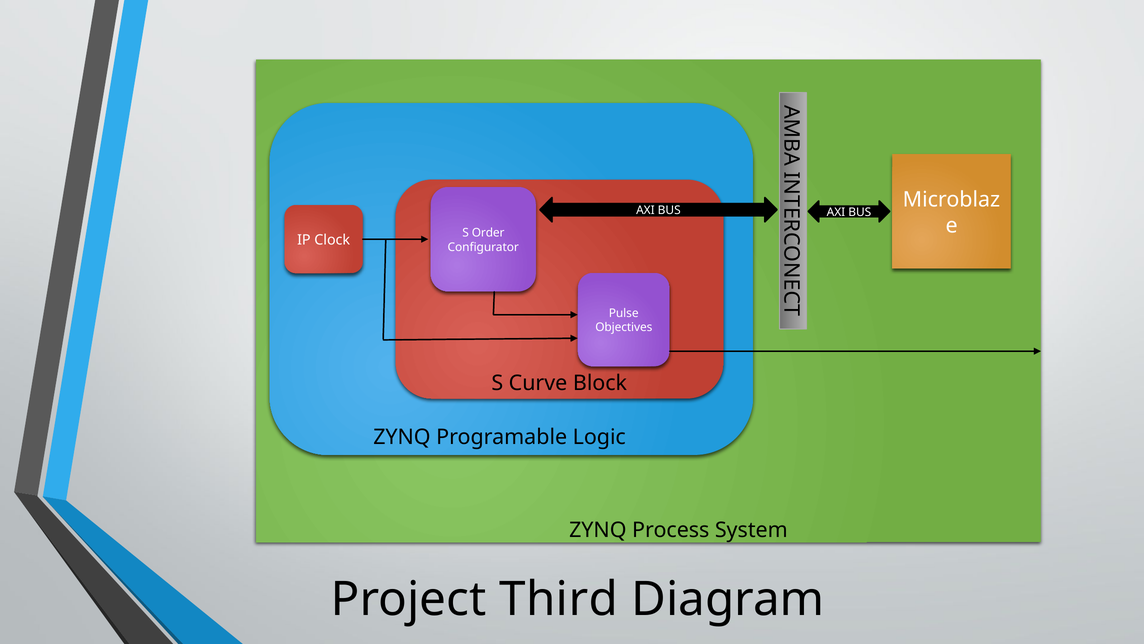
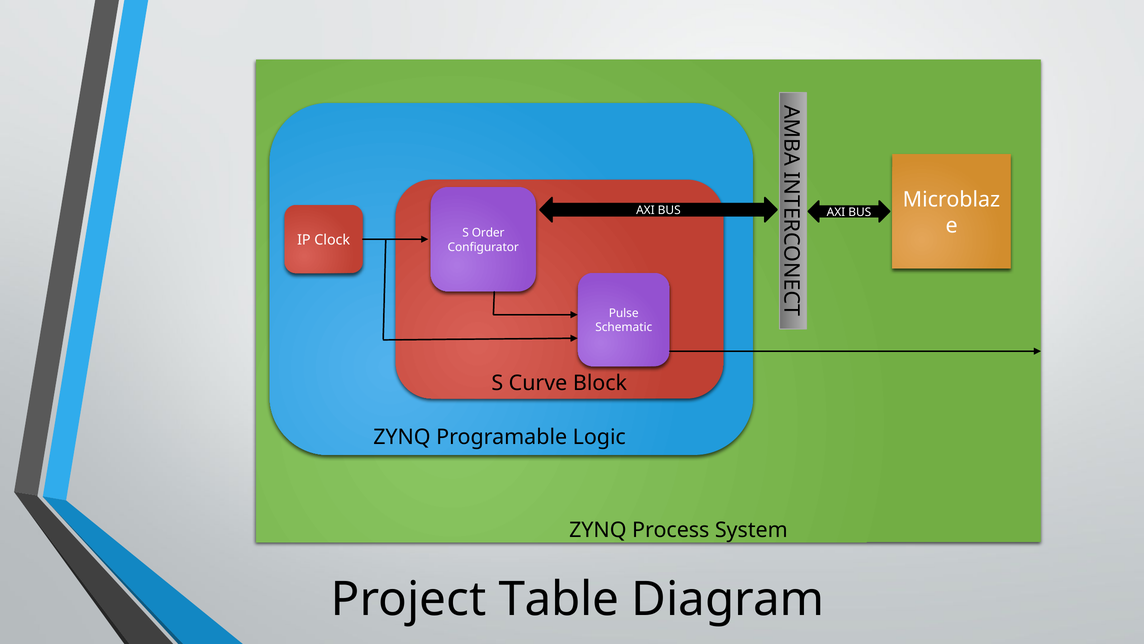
Objectives: Objectives -> Schematic
Third: Third -> Table
